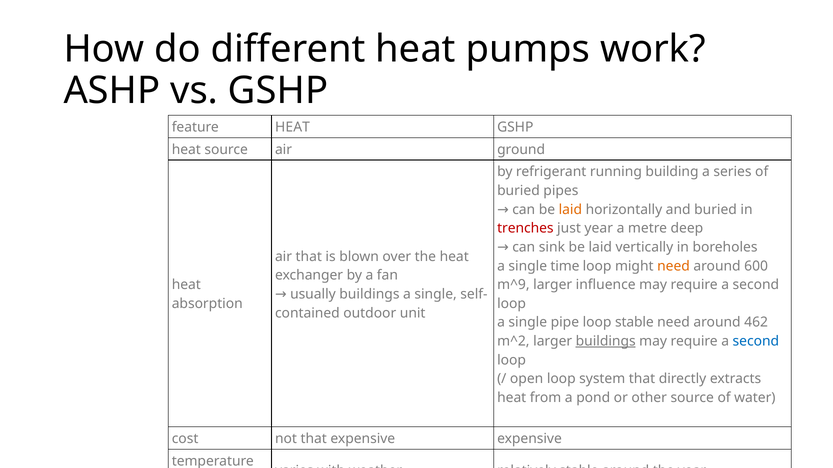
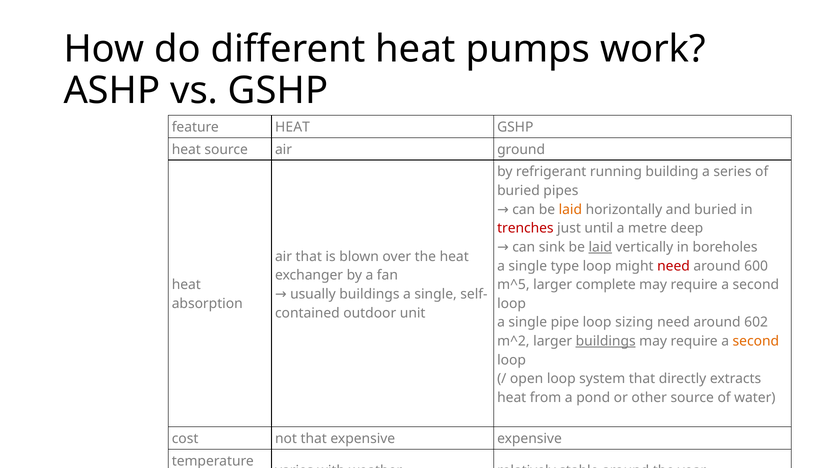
just year: year -> until
laid at (600, 247) underline: none -> present
time: time -> type
need at (674, 266) colour: orange -> red
m^9: m^9 -> m^5
influence: influence -> complete
loop stable: stable -> sizing
462: 462 -> 602
second at (756, 342) colour: blue -> orange
